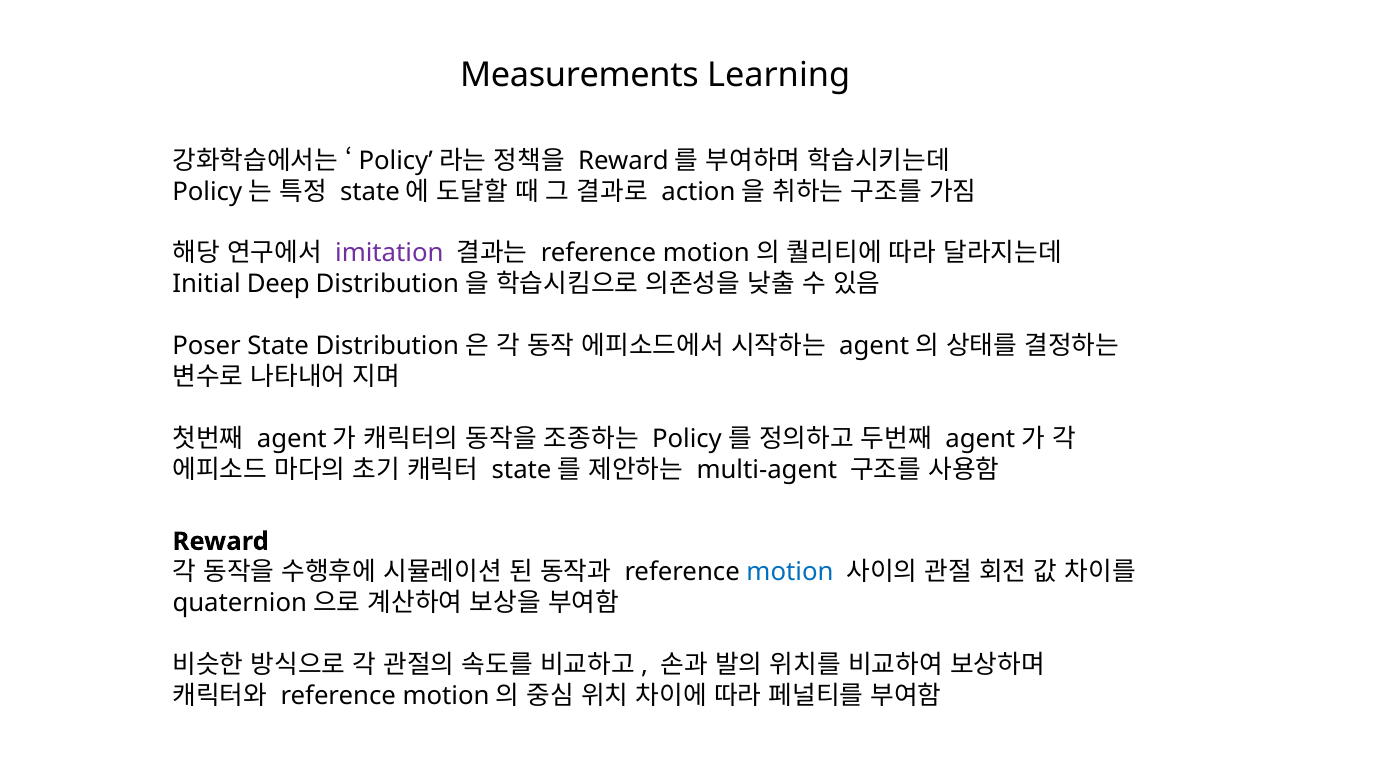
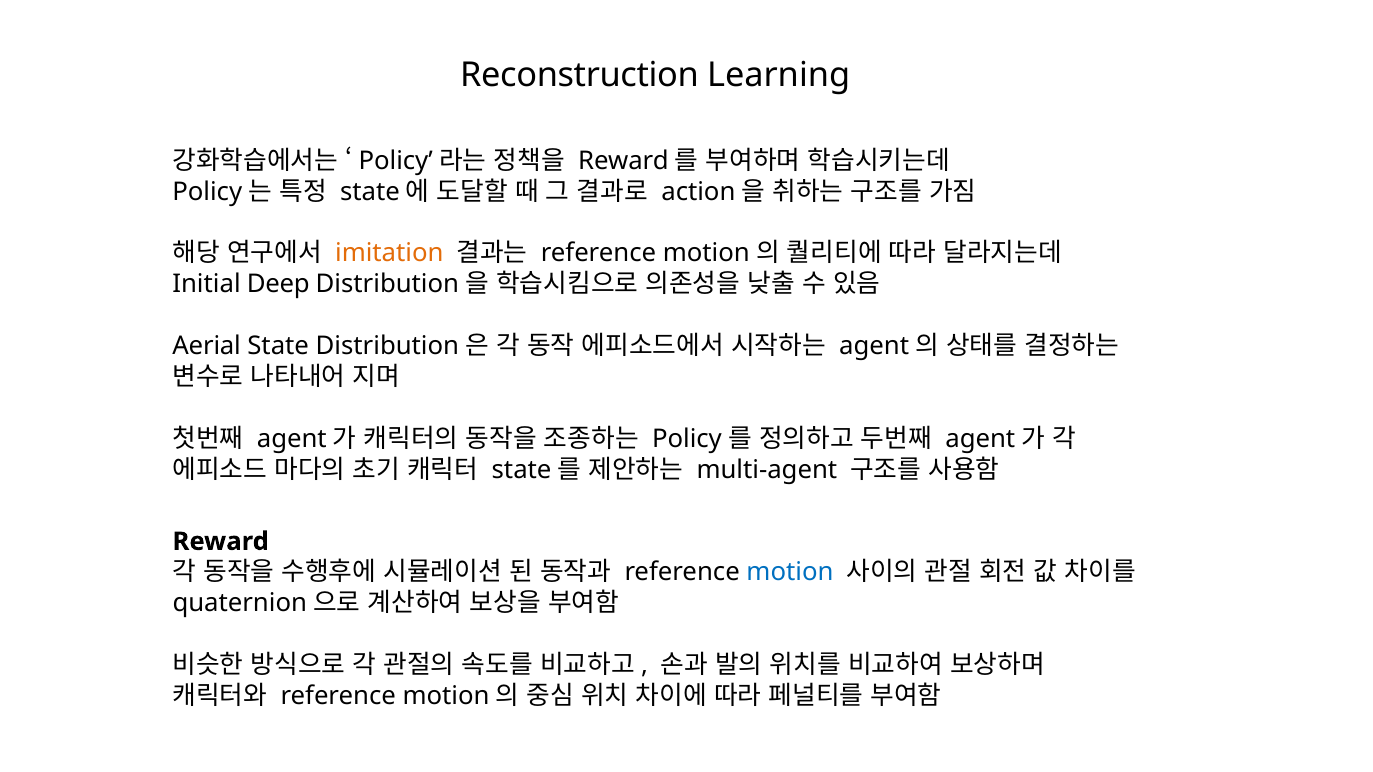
Measurements: Measurements -> Reconstruction
imitation colour: purple -> orange
Poser: Poser -> Aerial
